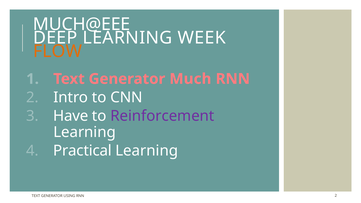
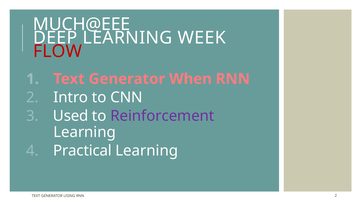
FLOW colour: orange -> red
Much: Much -> When
Have: Have -> Used
